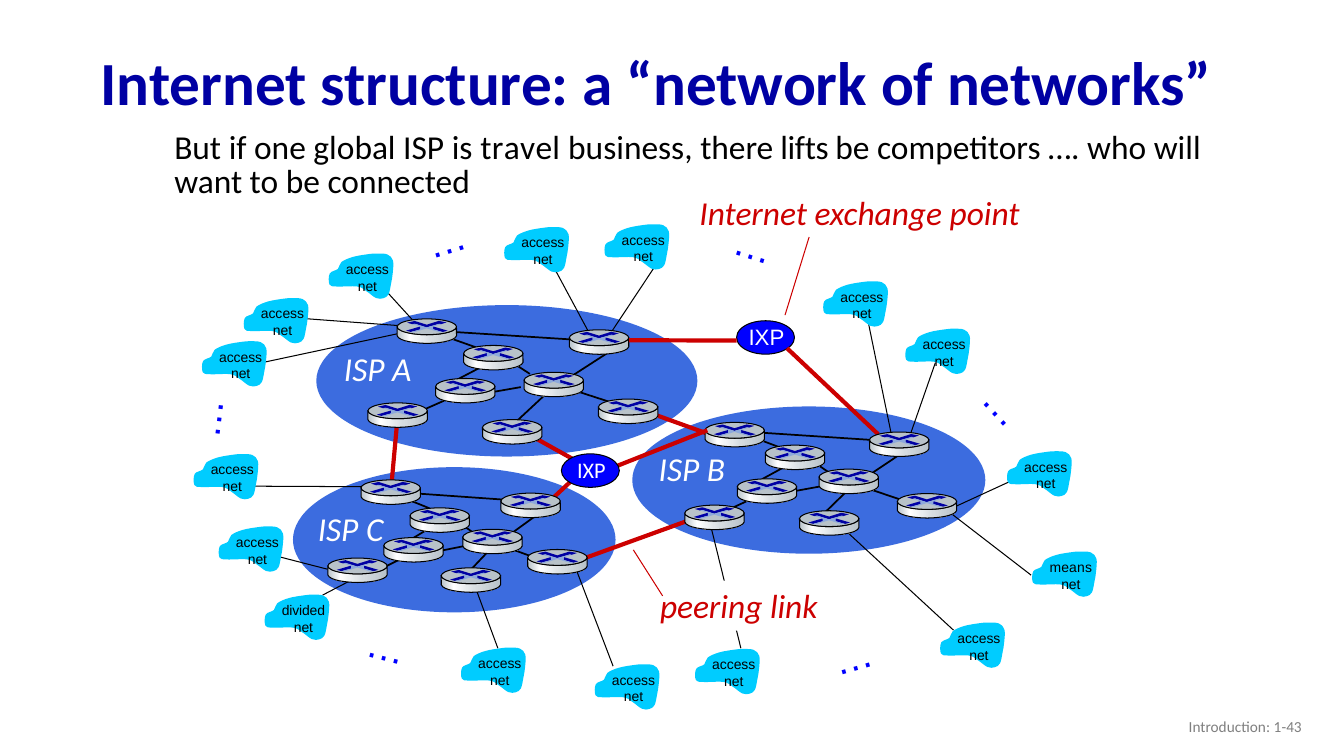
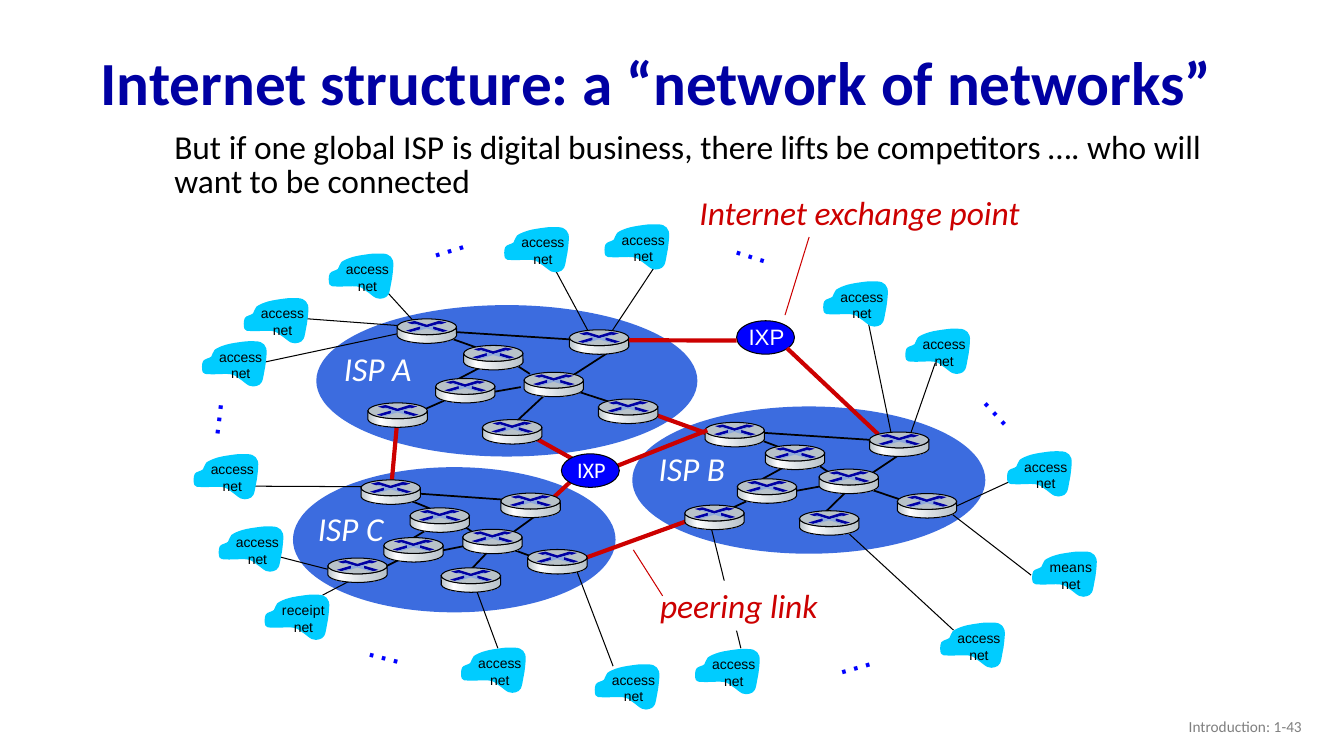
travel: travel -> digital
divided: divided -> receipt
